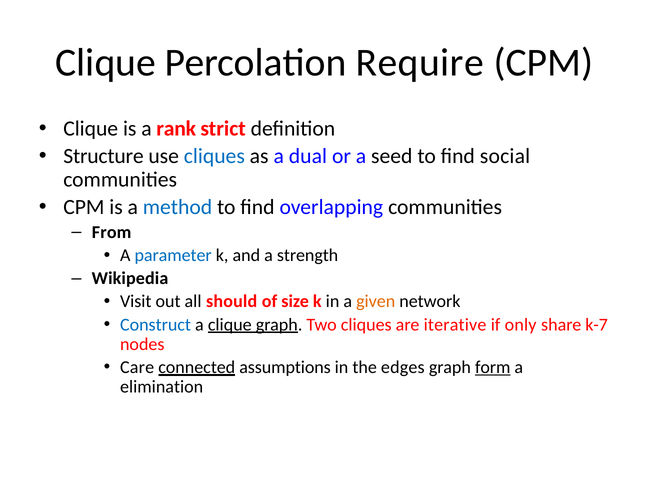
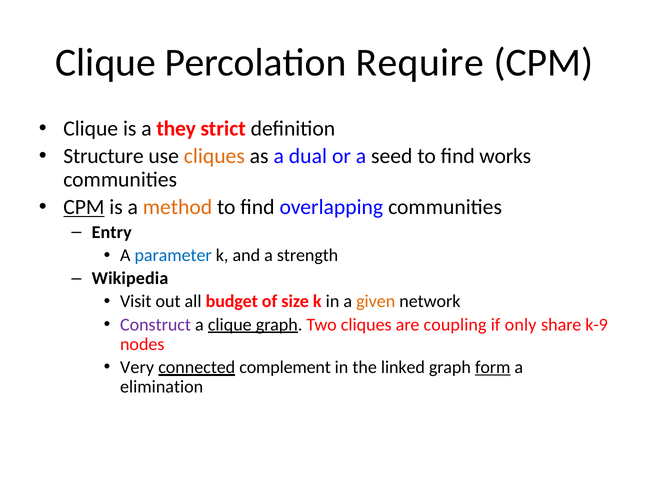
rank: rank -> they
cliques at (214, 156) colour: blue -> orange
social: social -> works
CPM at (84, 207) underline: none -> present
method colour: blue -> orange
From: From -> Entry
should: should -> budget
Construct colour: blue -> purple
iterative: iterative -> coupling
k-7: k-7 -> k-9
Care: Care -> Very
assumptions: assumptions -> complement
edges: edges -> linked
